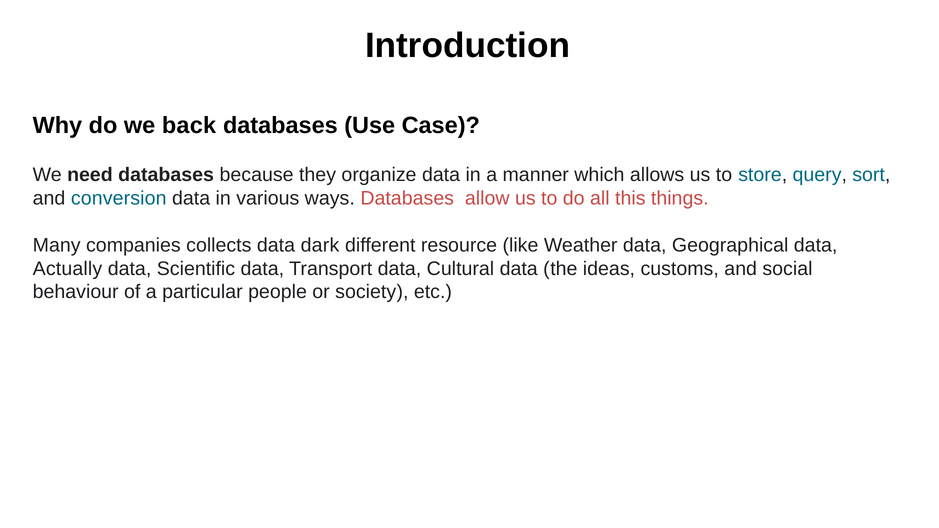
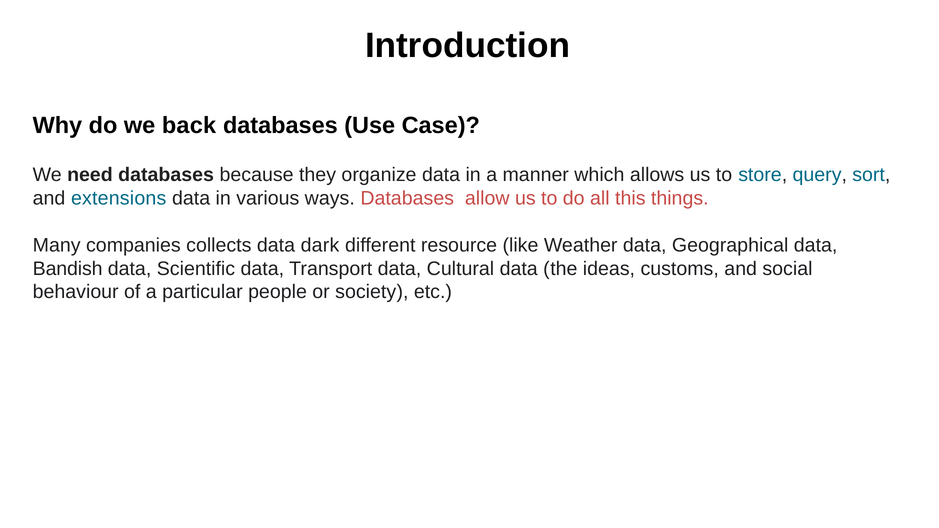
conversion: conversion -> extensions
Actually: Actually -> Bandish
